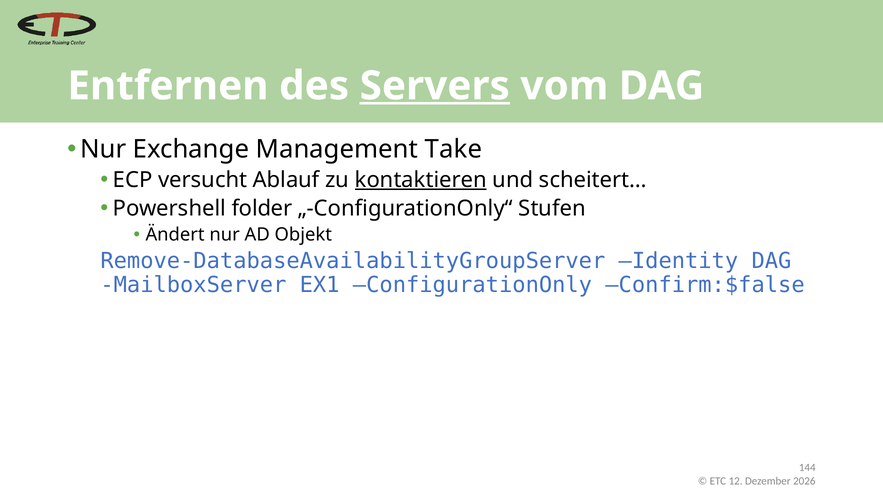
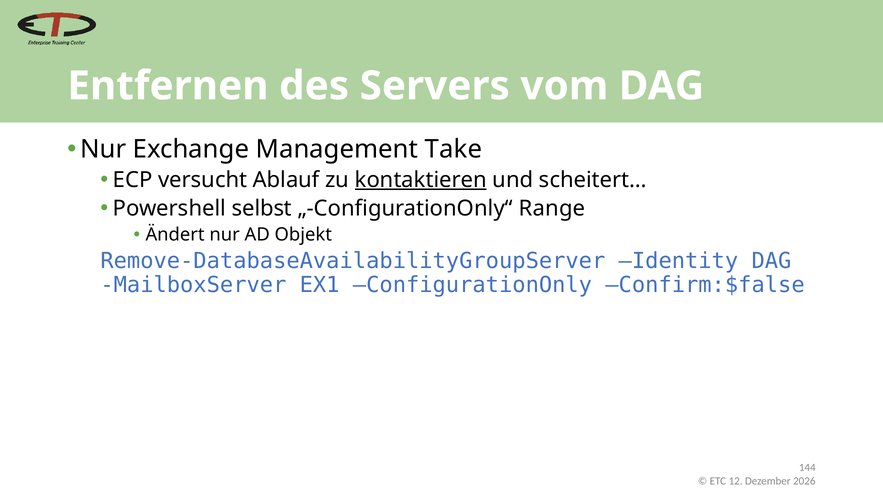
Servers underline: present -> none
folder: folder -> selbst
Stufen: Stufen -> Range
